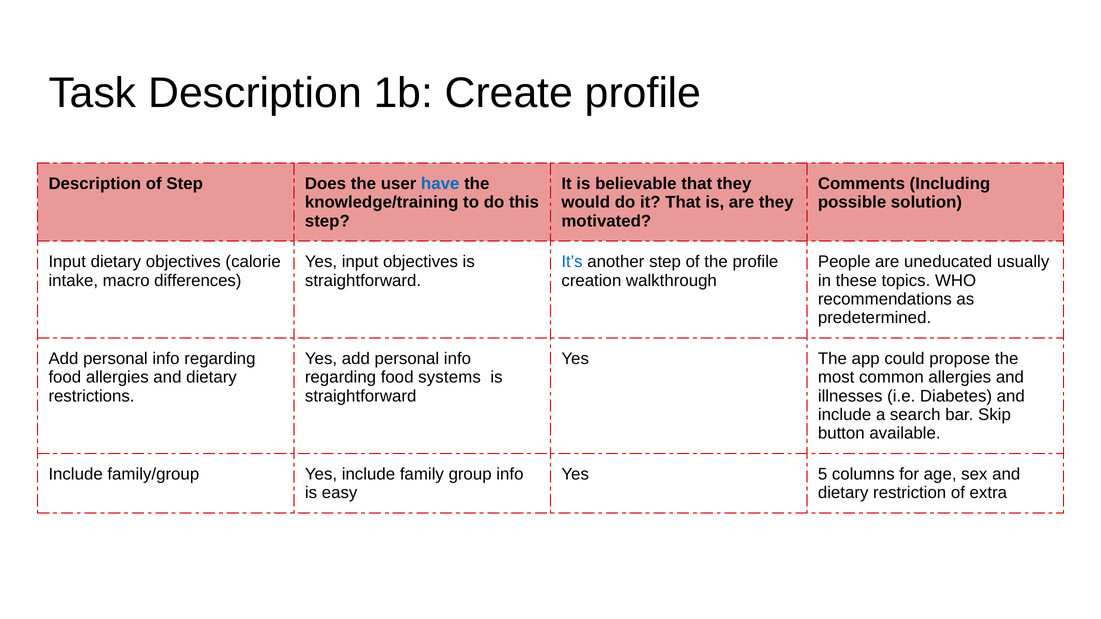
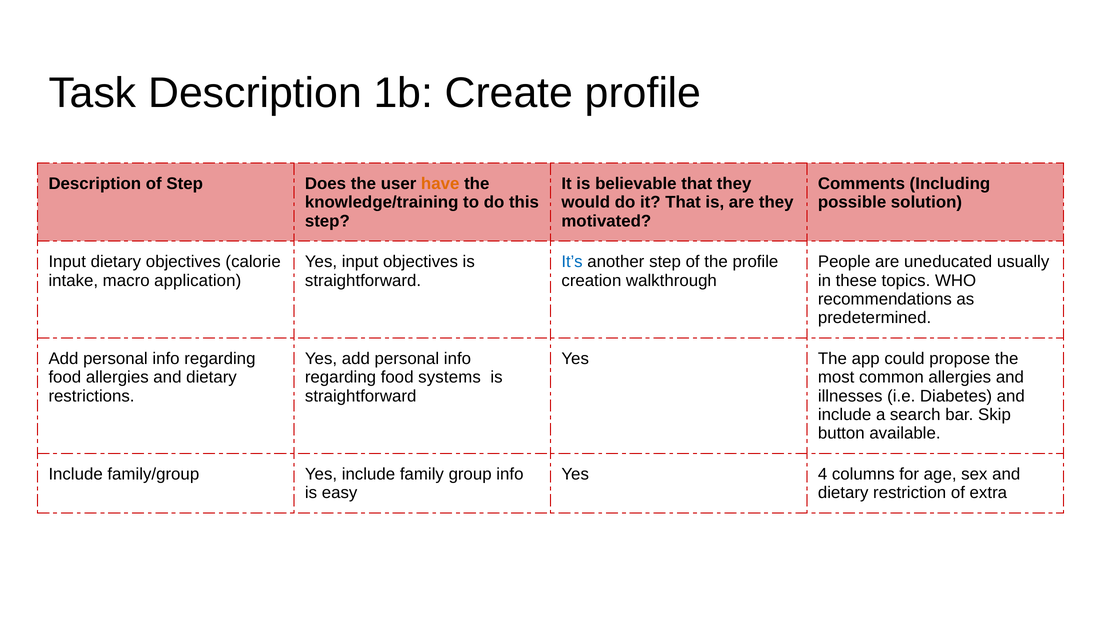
have colour: blue -> orange
differences: differences -> application
5: 5 -> 4
